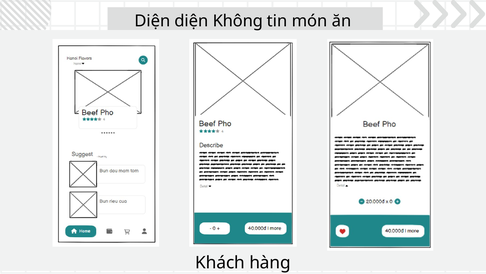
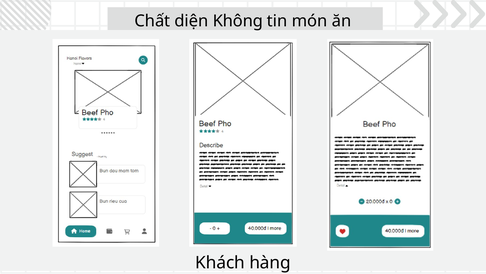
Diện at (152, 21): Diện -> Chất
